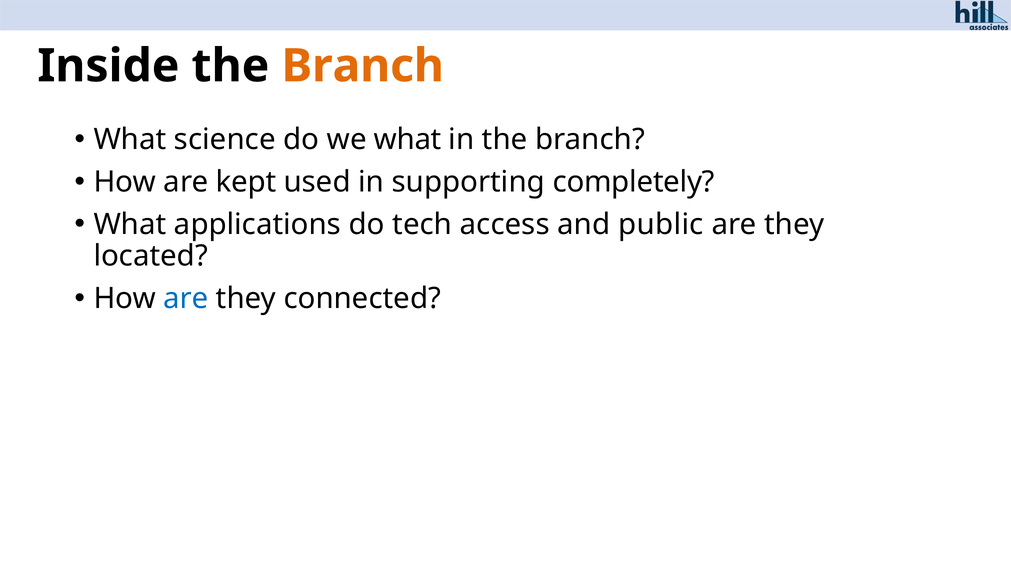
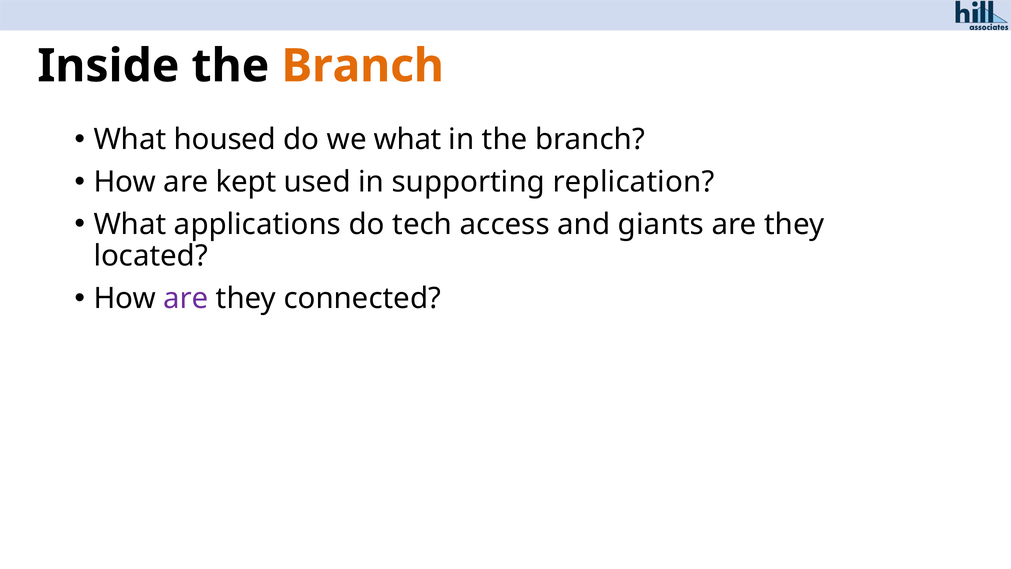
science: science -> housed
completely: completely -> replication
public: public -> giants
are at (186, 298) colour: blue -> purple
